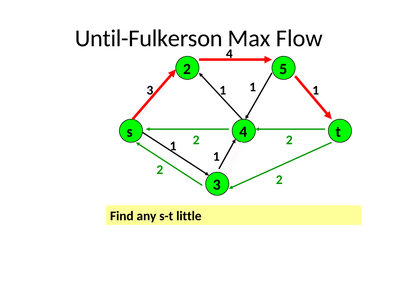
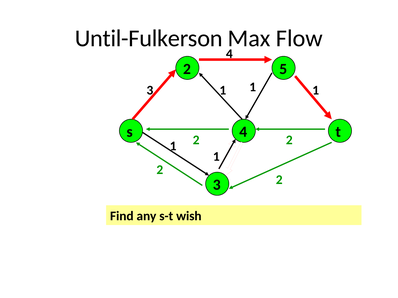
little: little -> wish
